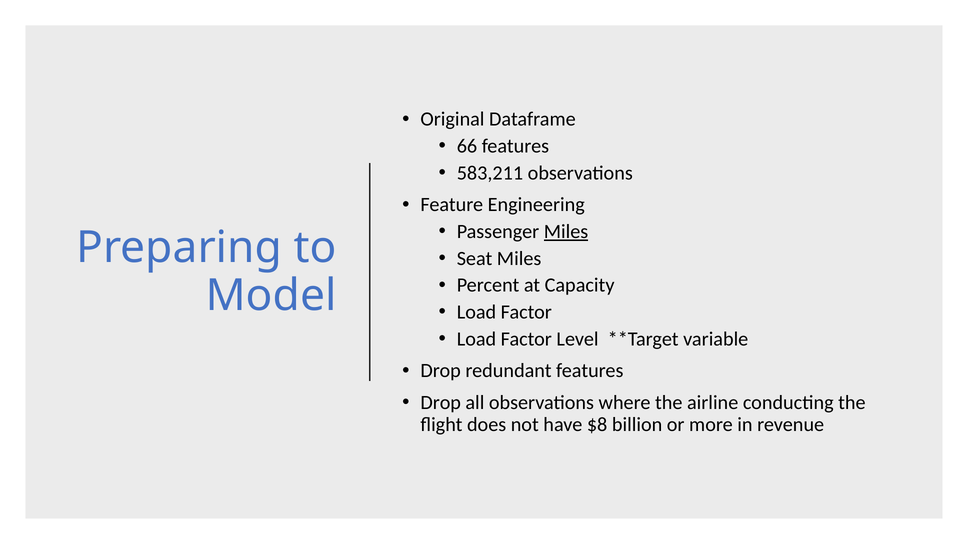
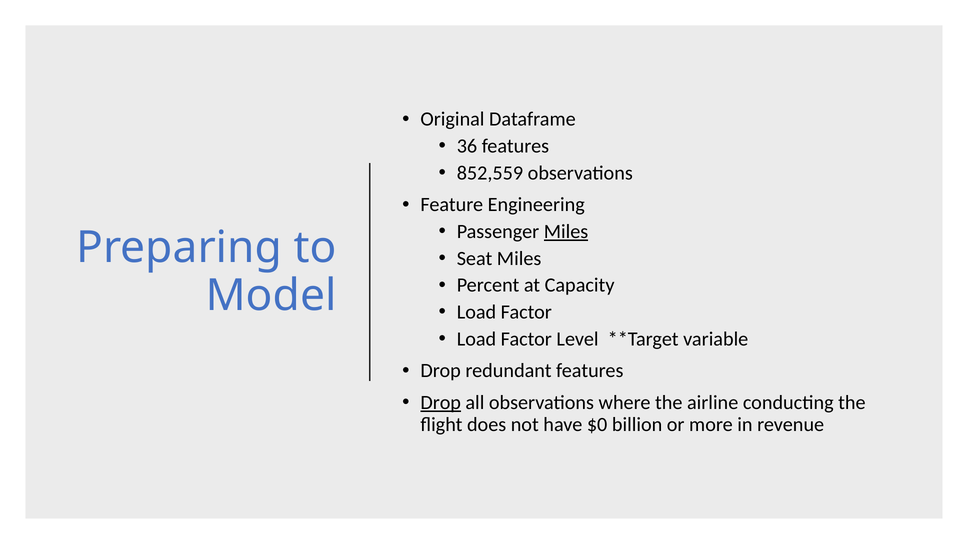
66: 66 -> 36
583,211: 583,211 -> 852,559
Drop at (441, 403) underline: none -> present
$8: $8 -> $0
